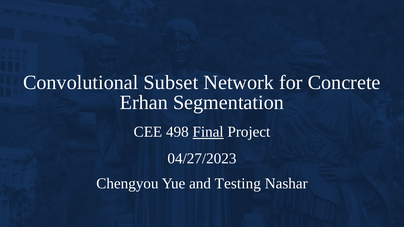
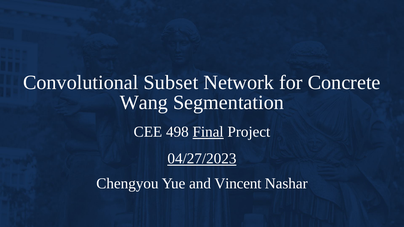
Erhan: Erhan -> Wang
04/27/2023 underline: none -> present
Testing: Testing -> Vincent
